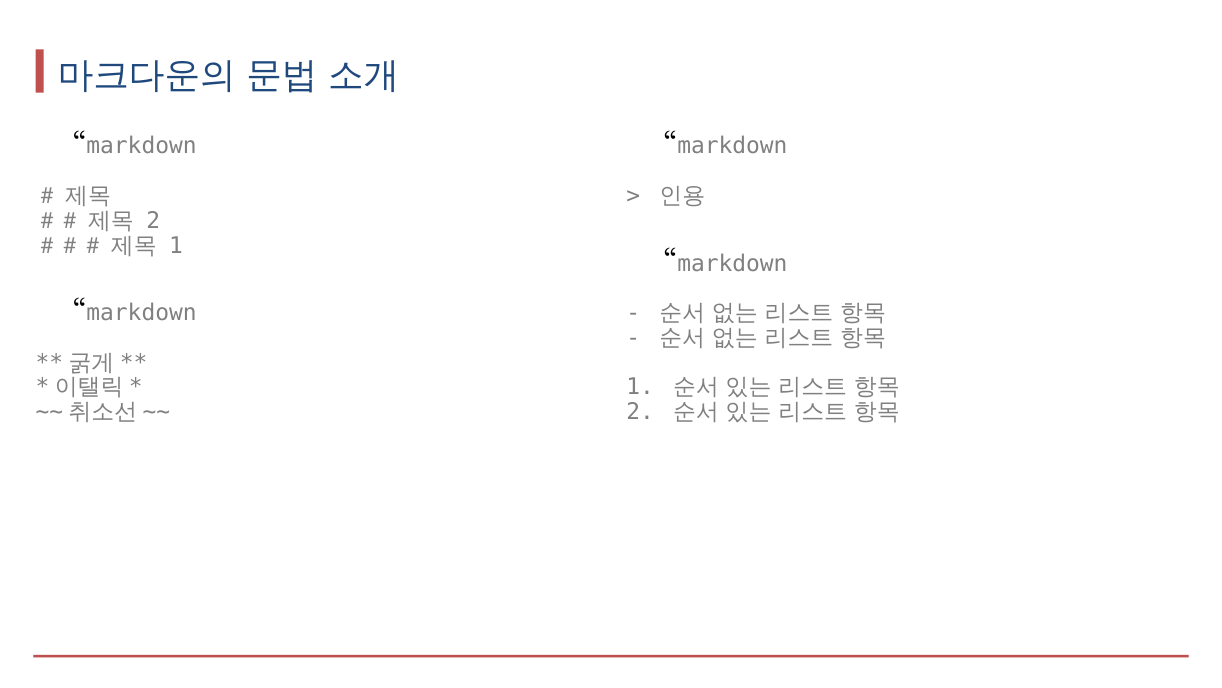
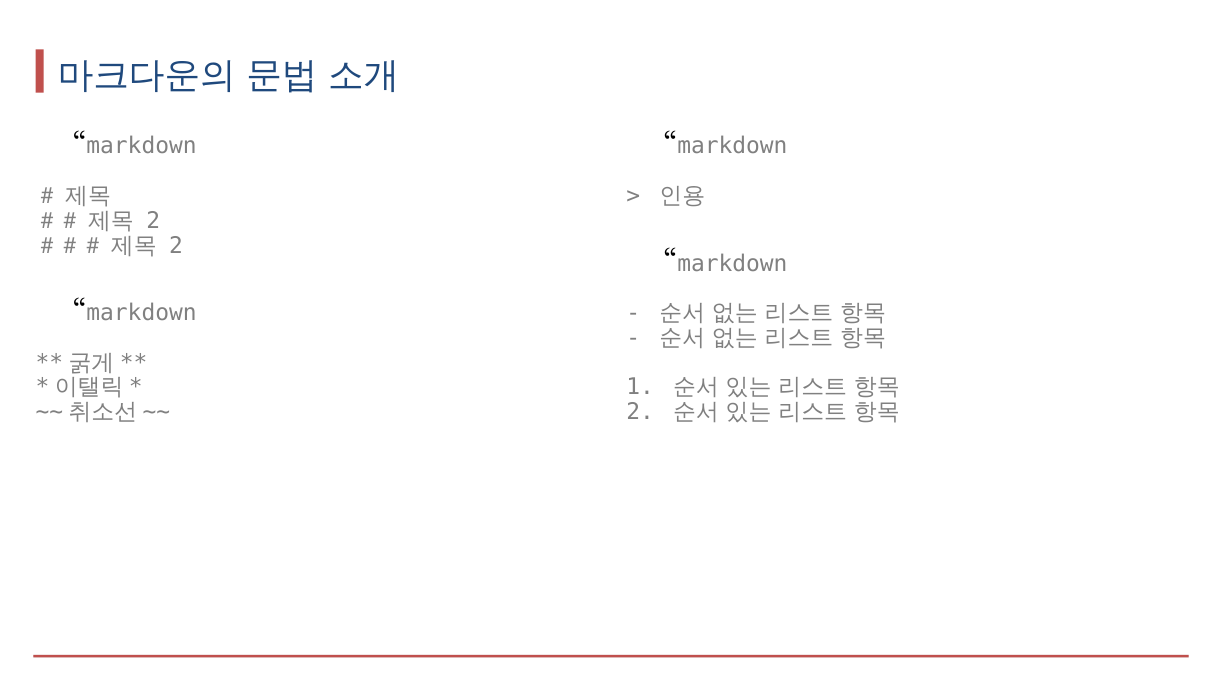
1 at (176, 245): 1 -> 2
